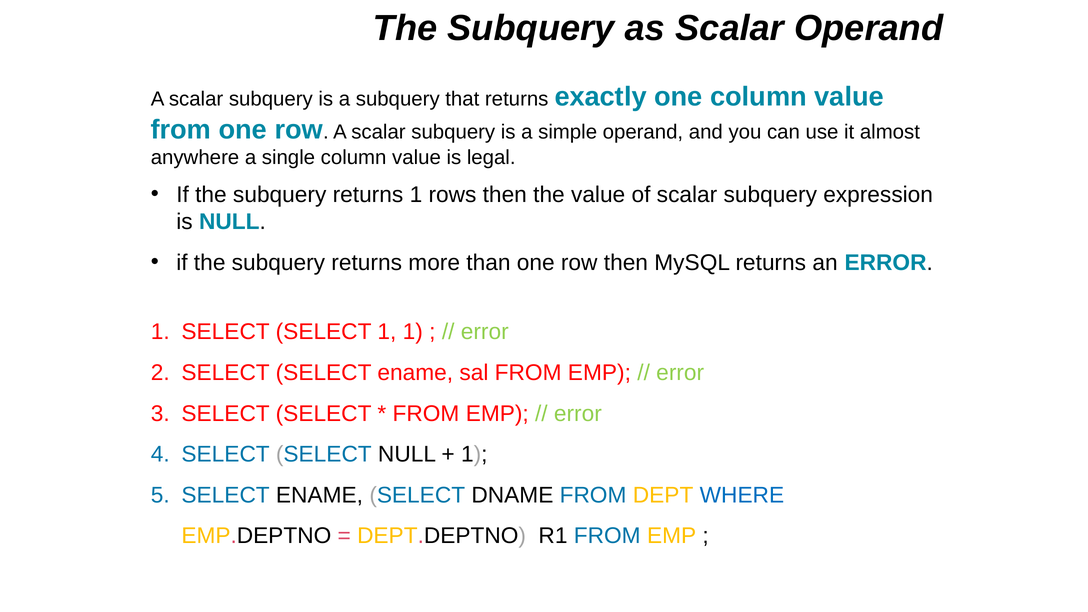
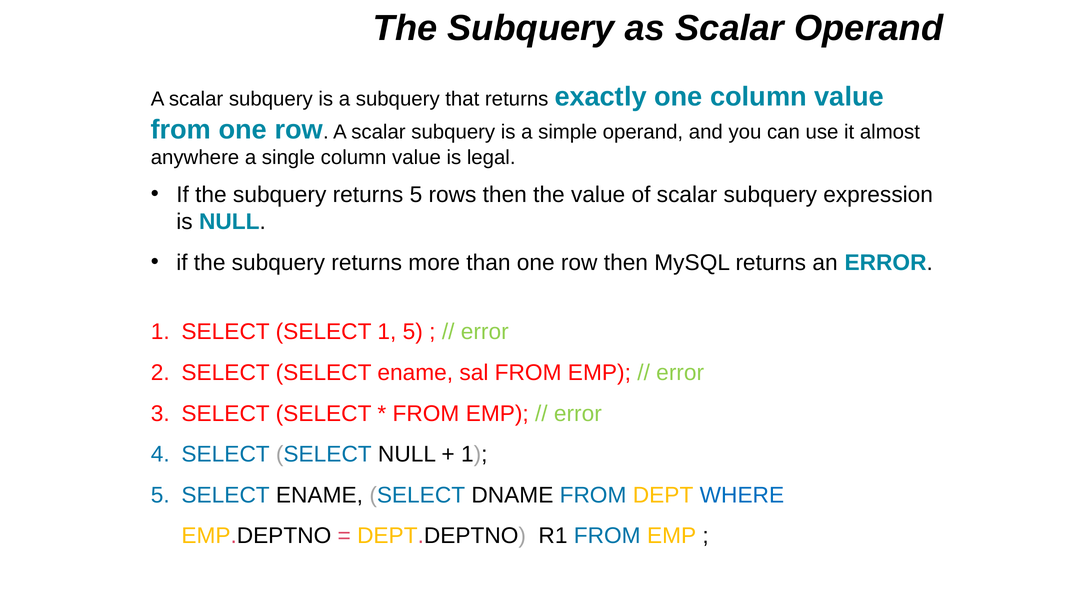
returns 1: 1 -> 5
SELECT 1 1: 1 -> 5
